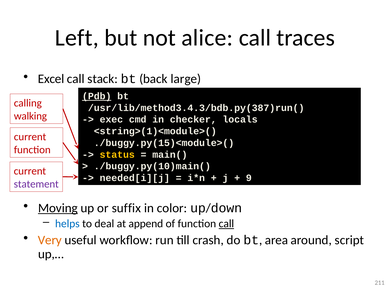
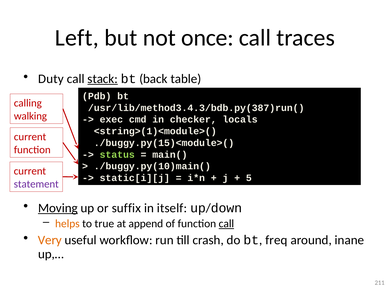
alice: alice -> once
Excel: Excel -> Duty
stack underline: none -> present
large: large -> table
Pdb underline: present -> none
status colour: yellow -> light green
needed[i][j: needed[i][j -> static[i][j
9: 9 -> 5
color: color -> itself
helps colour: blue -> orange
deal: deal -> true
area: area -> freq
script: script -> inane
